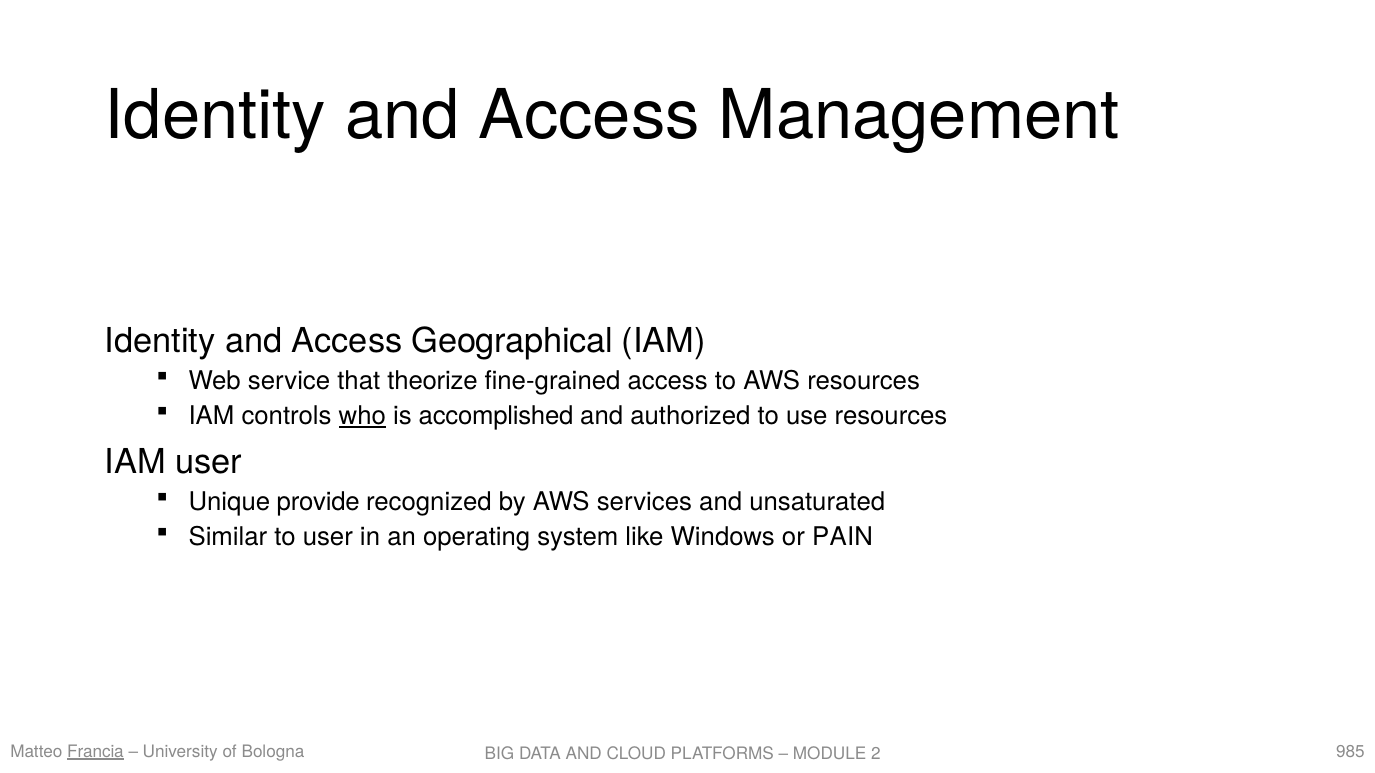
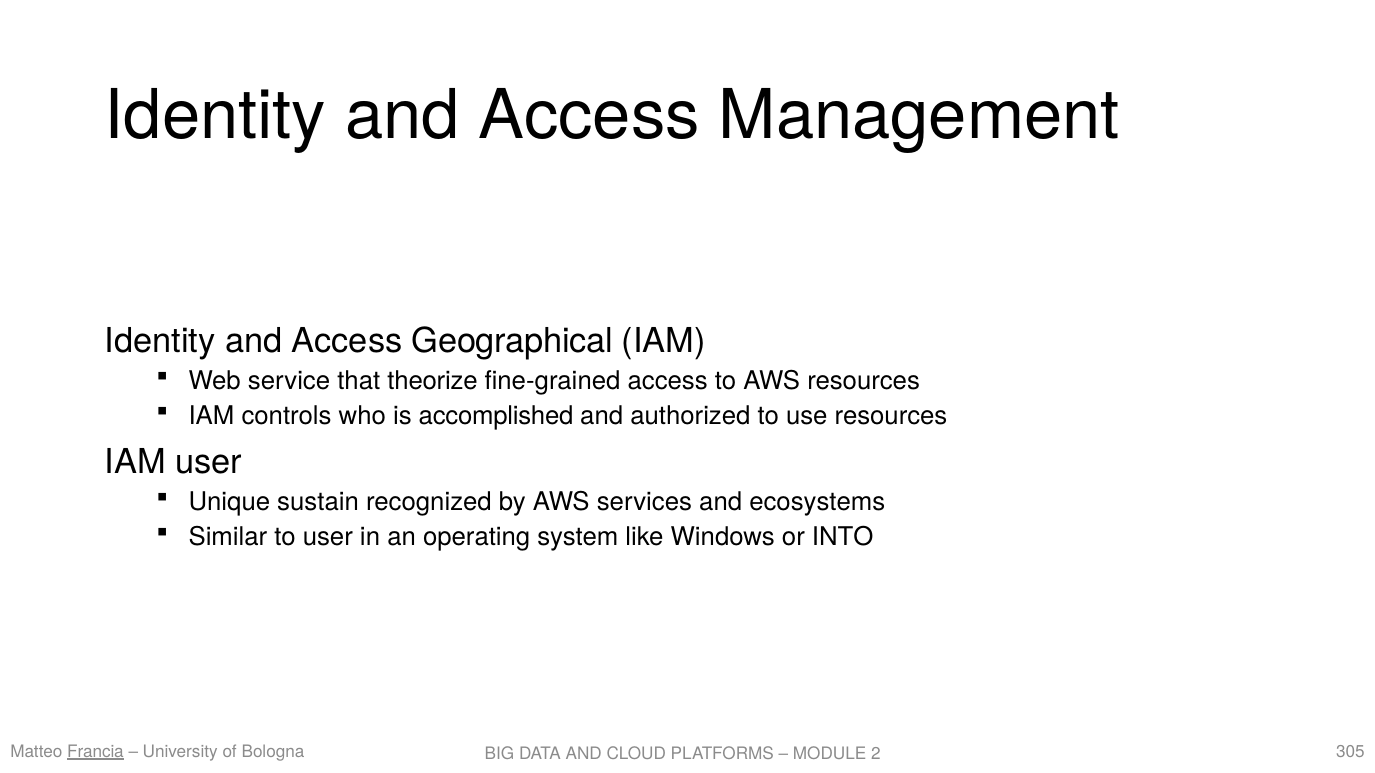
who underline: present -> none
provide: provide -> sustain
unsaturated: unsaturated -> ecosystems
PAIN: PAIN -> INTO
985: 985 -> 305
